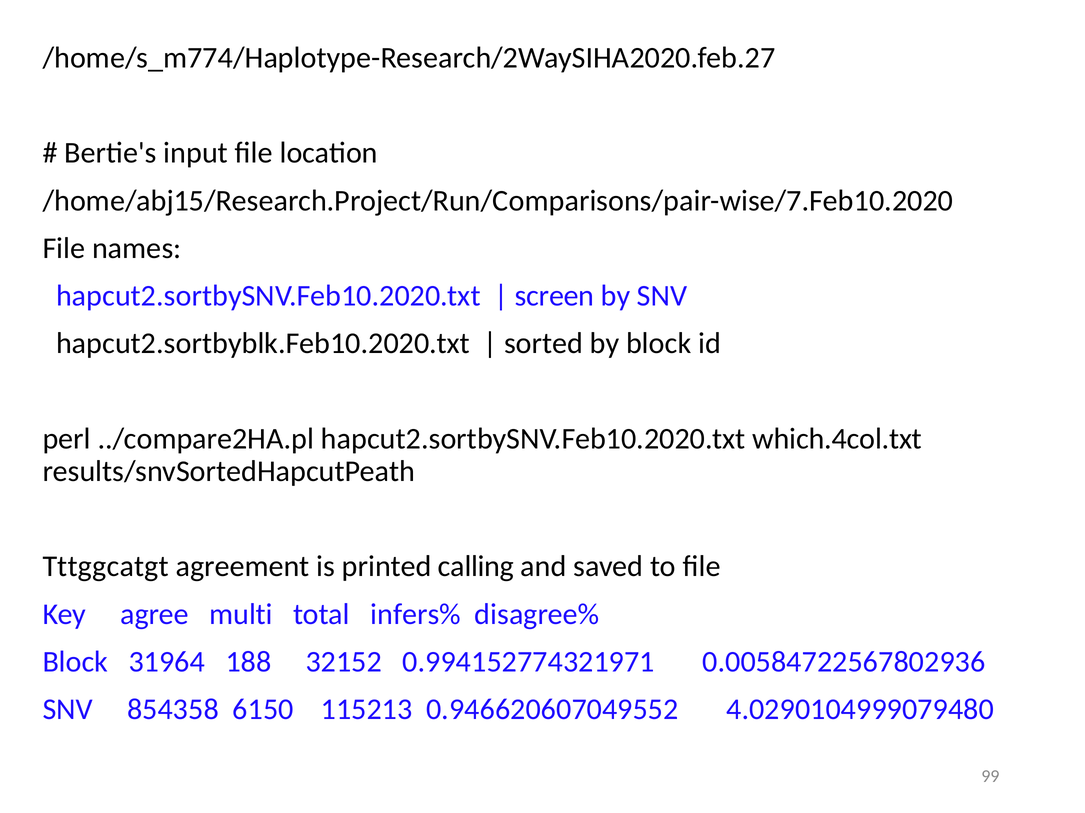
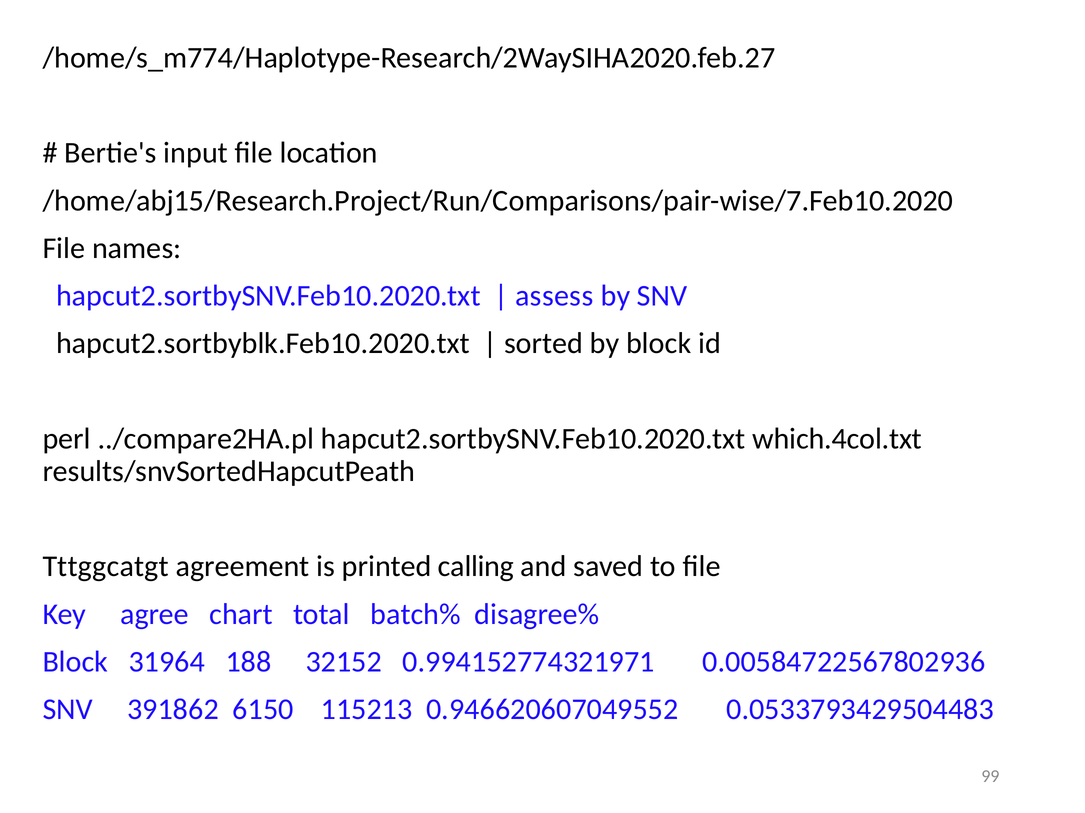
screen: screen -> assess
multi: multi -> chart
infers%: infers% -> batch%
854358: 854358 -> 391862
4.0290104999079480: 4.0290104999079480 -> 0.0533793429504483
